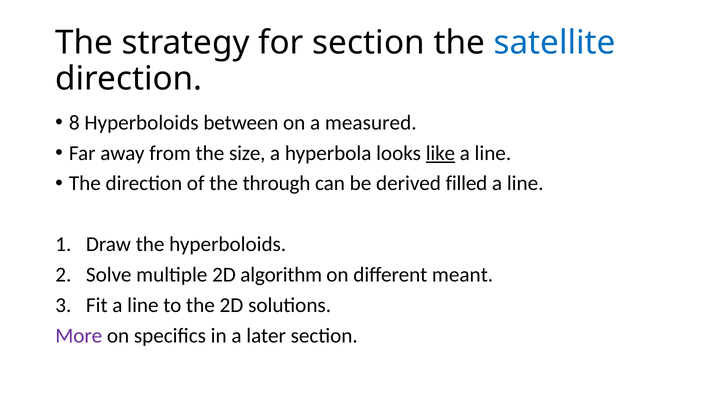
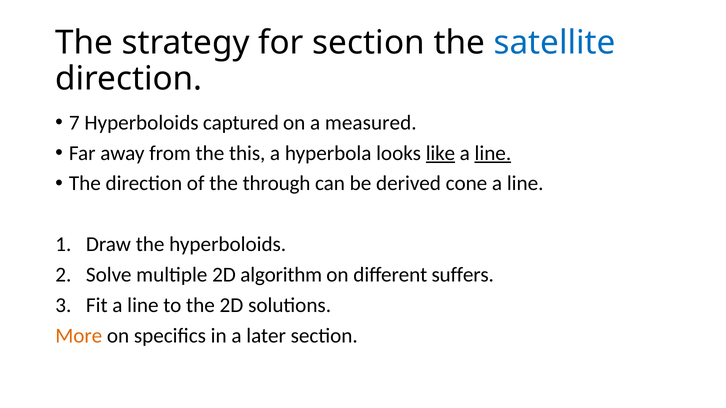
8: 8 -> 7
between: between -> captured
size: size -> this
line at (493, 153) underline: none -> present
filled: filled -> cone
meant: meant -> suffers
More colour: purple -> orange
